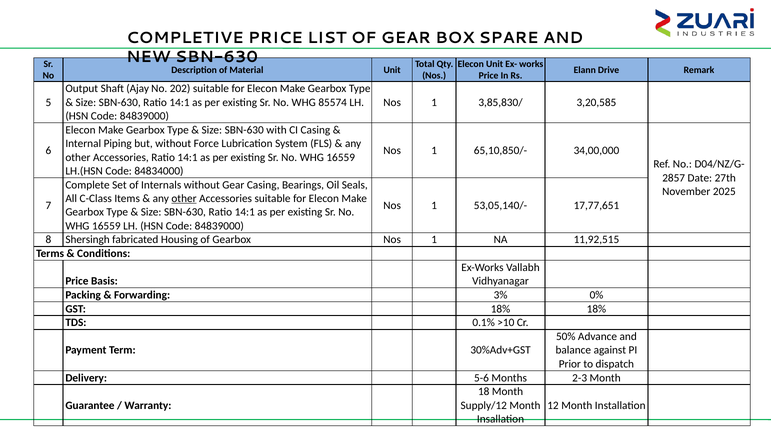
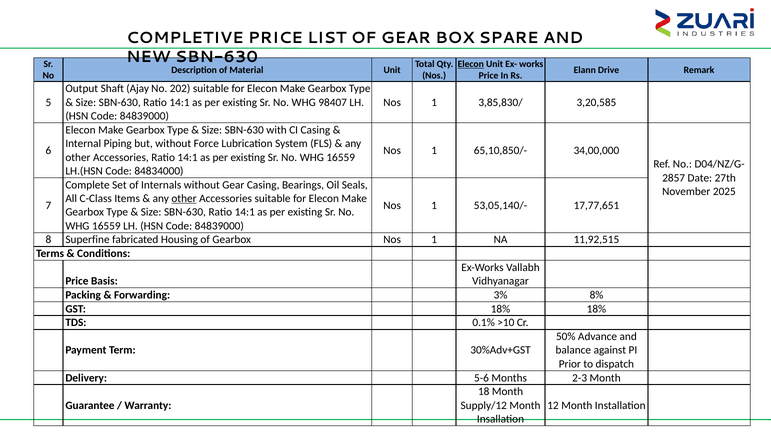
Elecon at (471, 64) underline: none -> present
85574: 85574 -> 98407
Shersingh: Shersingh -> Superfine
0%: 0% -> 8%
